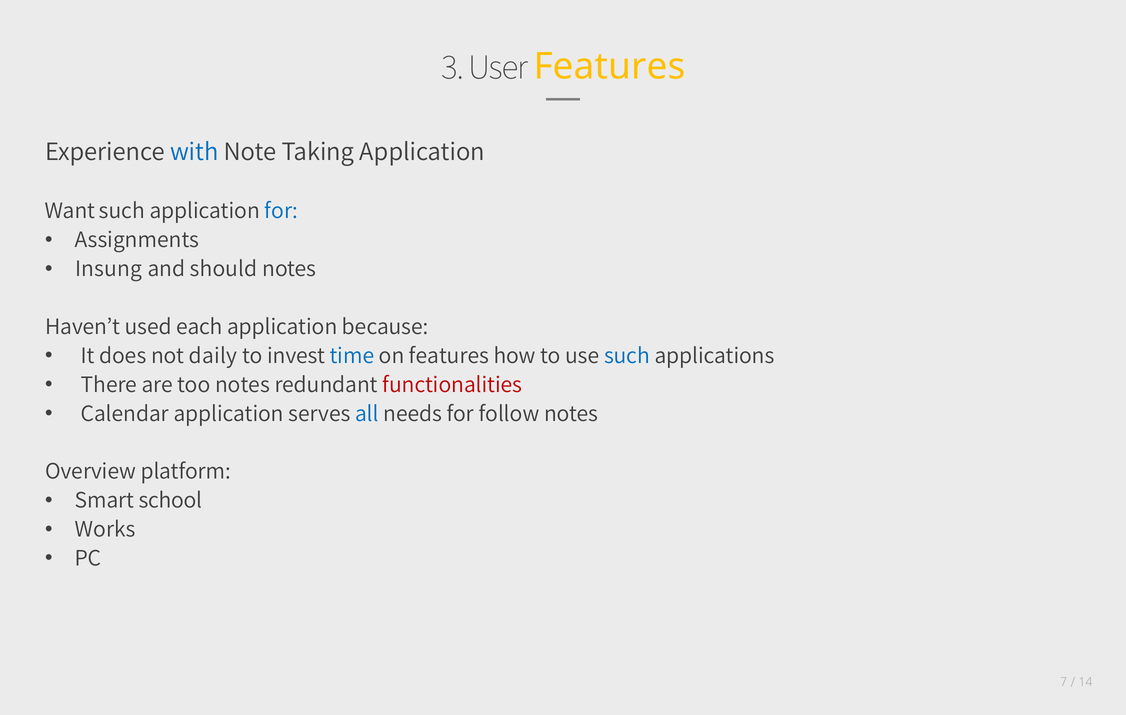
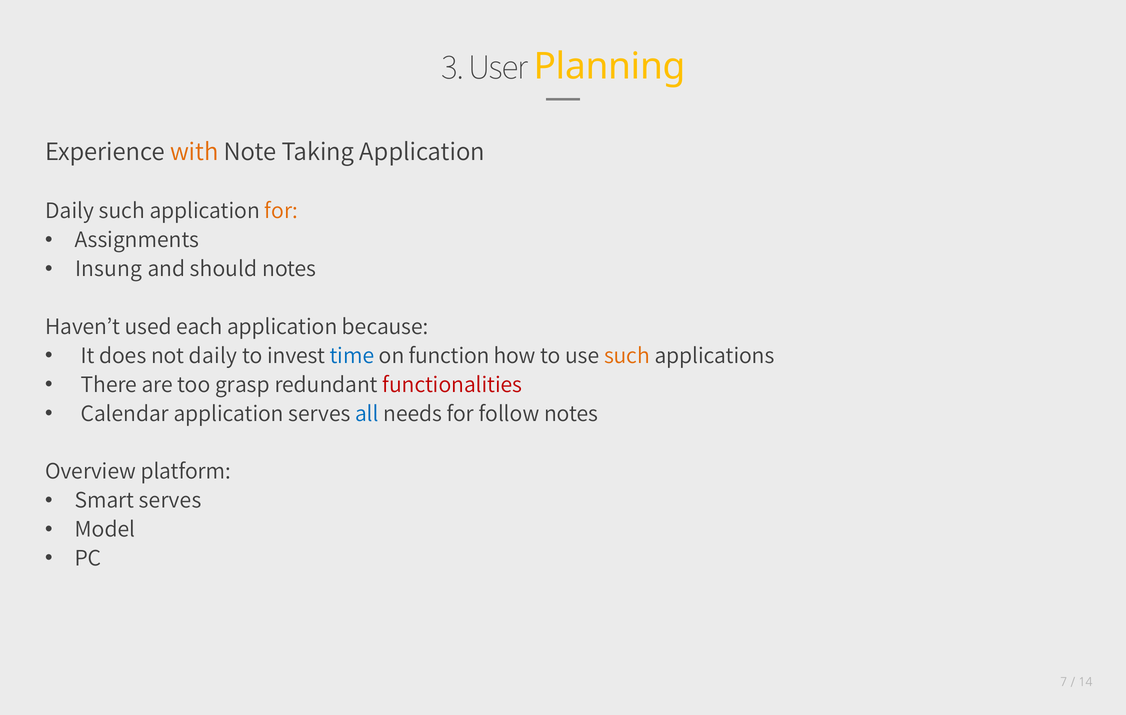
User Features: Features -> Planning
with colour: blue -> orange
Want at (70, 211): Want -> Daily
for at (281, 211) colour: blue -> orange
on features: features -> function
such at (627, 356) colour: blue -> orange
too notes: notes -> grasp
Smart school: school -> serves
Works: Works -> Model
